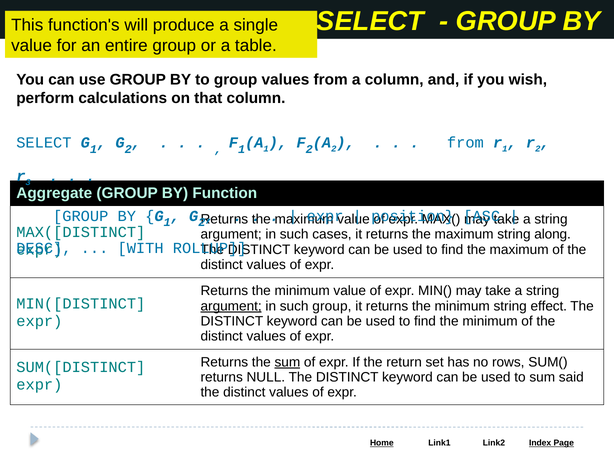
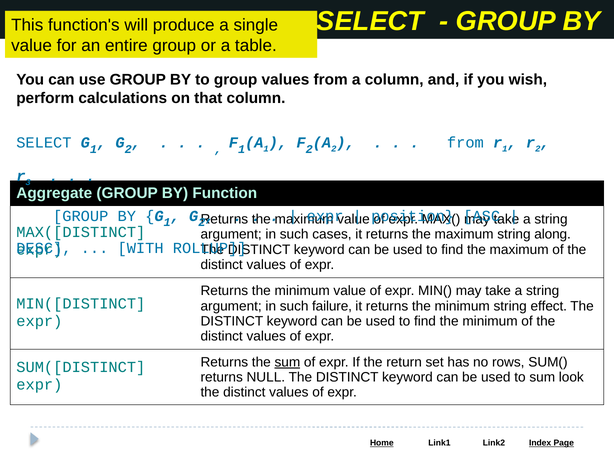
argument at (231, 306) underline: present -> none
such group: group -> failure
said: said -> look
